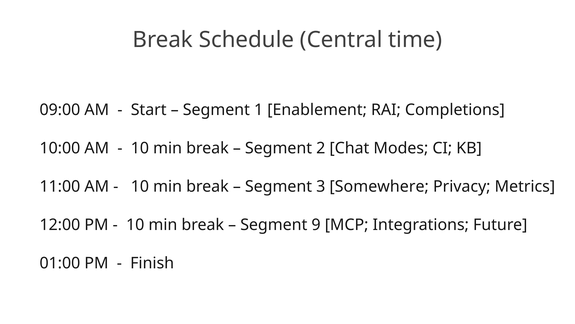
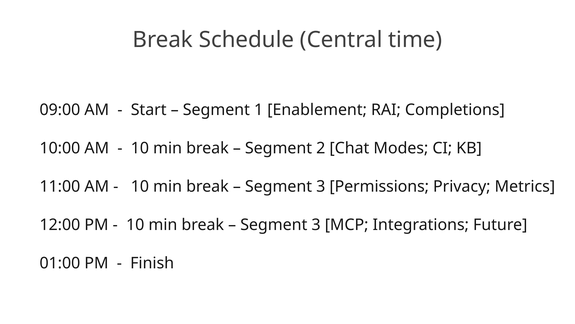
Somewhere: Somewhere -> Permissions
9 at (316, 225): 9 -> 3
